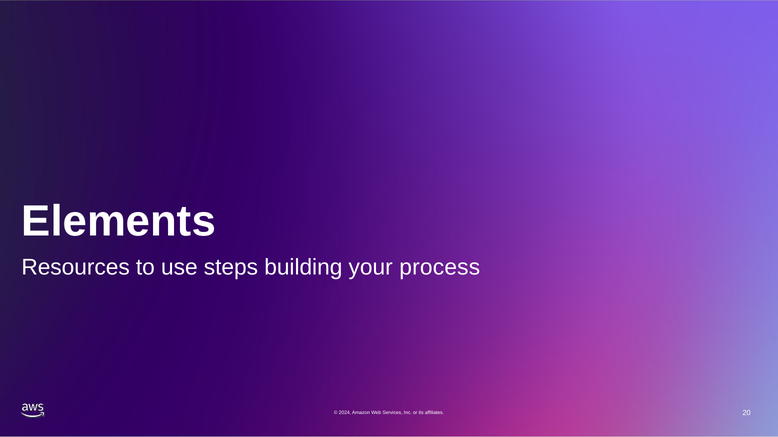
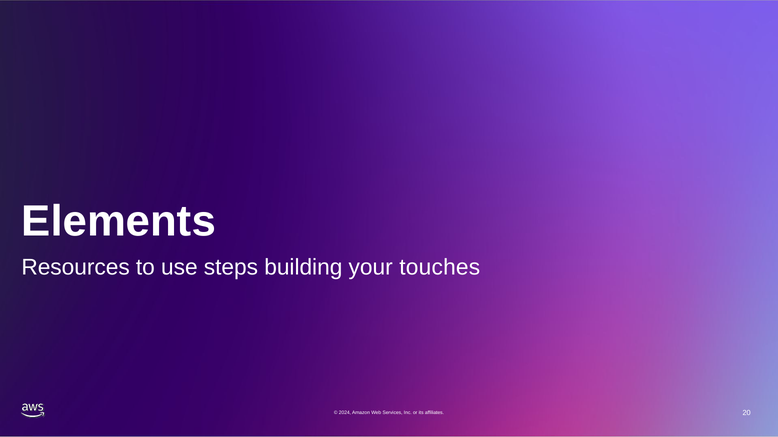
process: process -> touches
